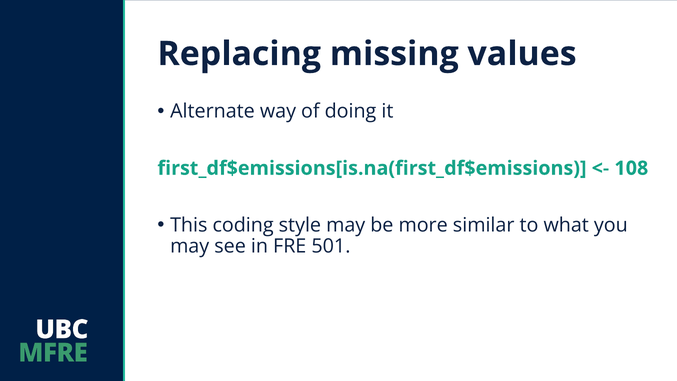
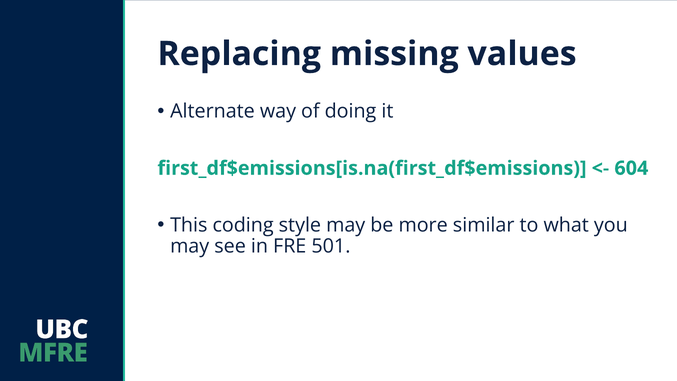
108: 108 -> 604
